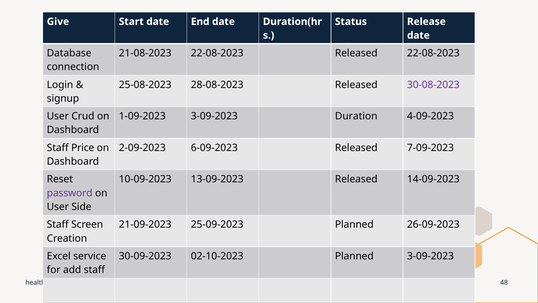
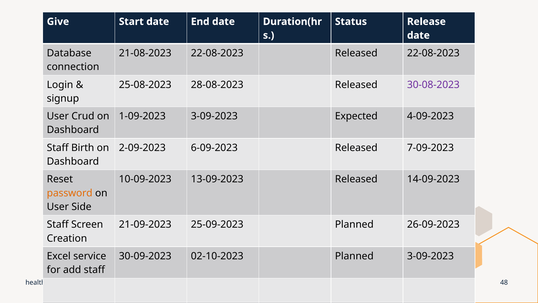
Duration: Duration -> Expected
Price: Price -> Birth
password colour: purple -> orange
